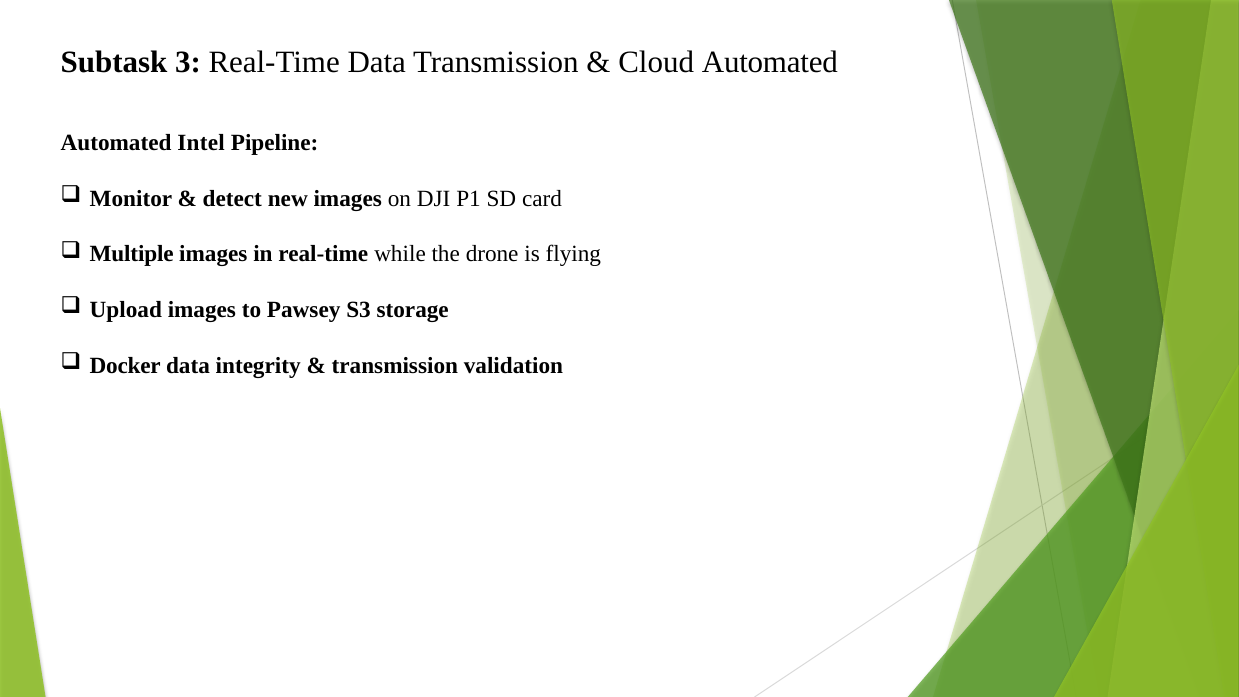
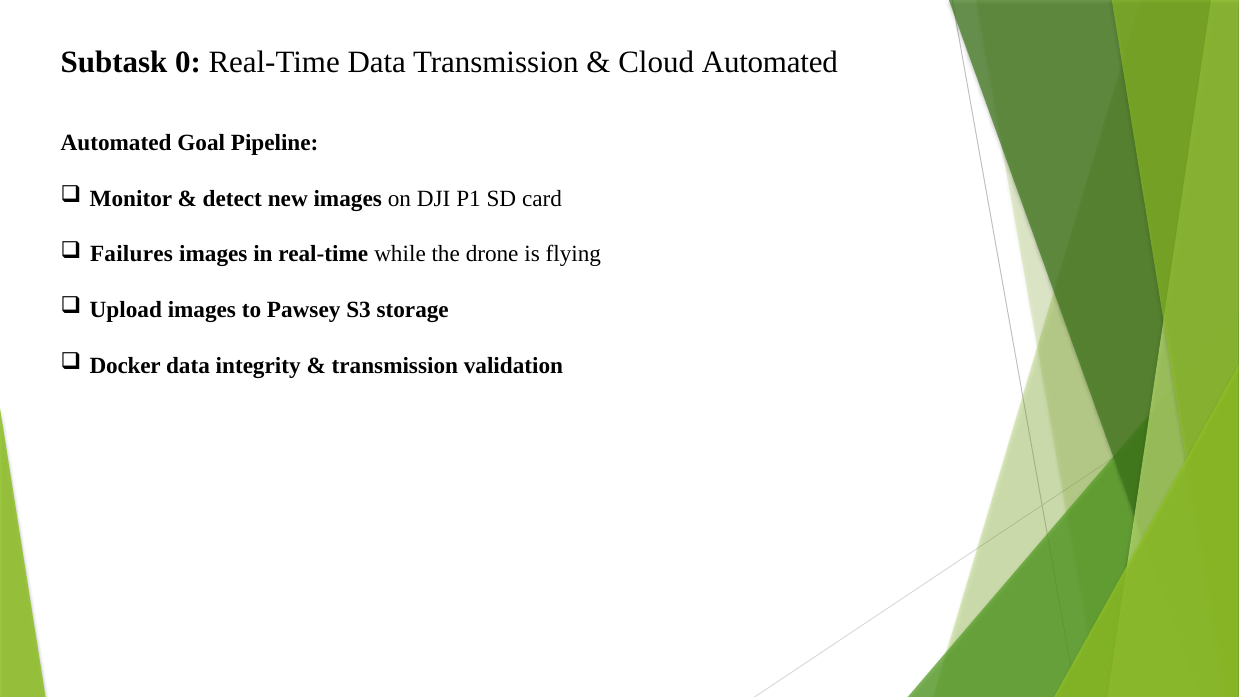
3: 3 -> 0
Intel: Intel -> Goal
Multiple: Multiple -> Failures
